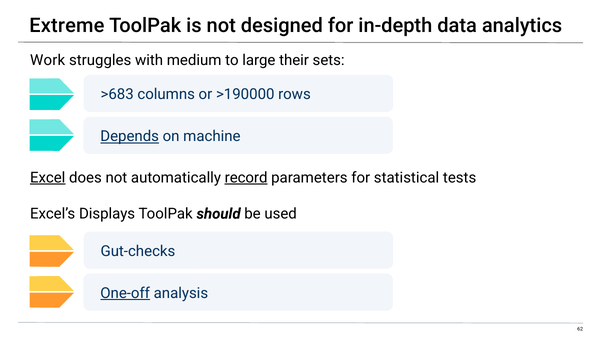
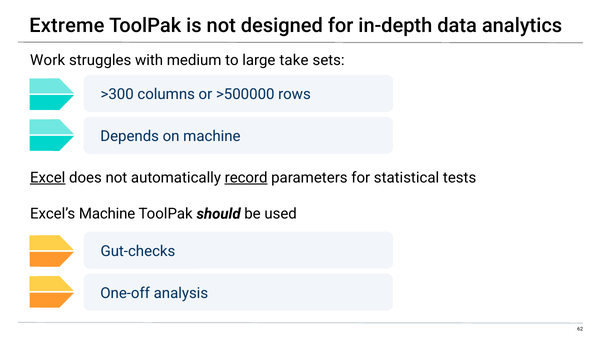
their: their -> take
>683: >683 -> >300
>190000: >190000 -> >500000
Depends underline: present -> none
Excel’s Displays: Displays -> Machine
One-off underline: present -> none
